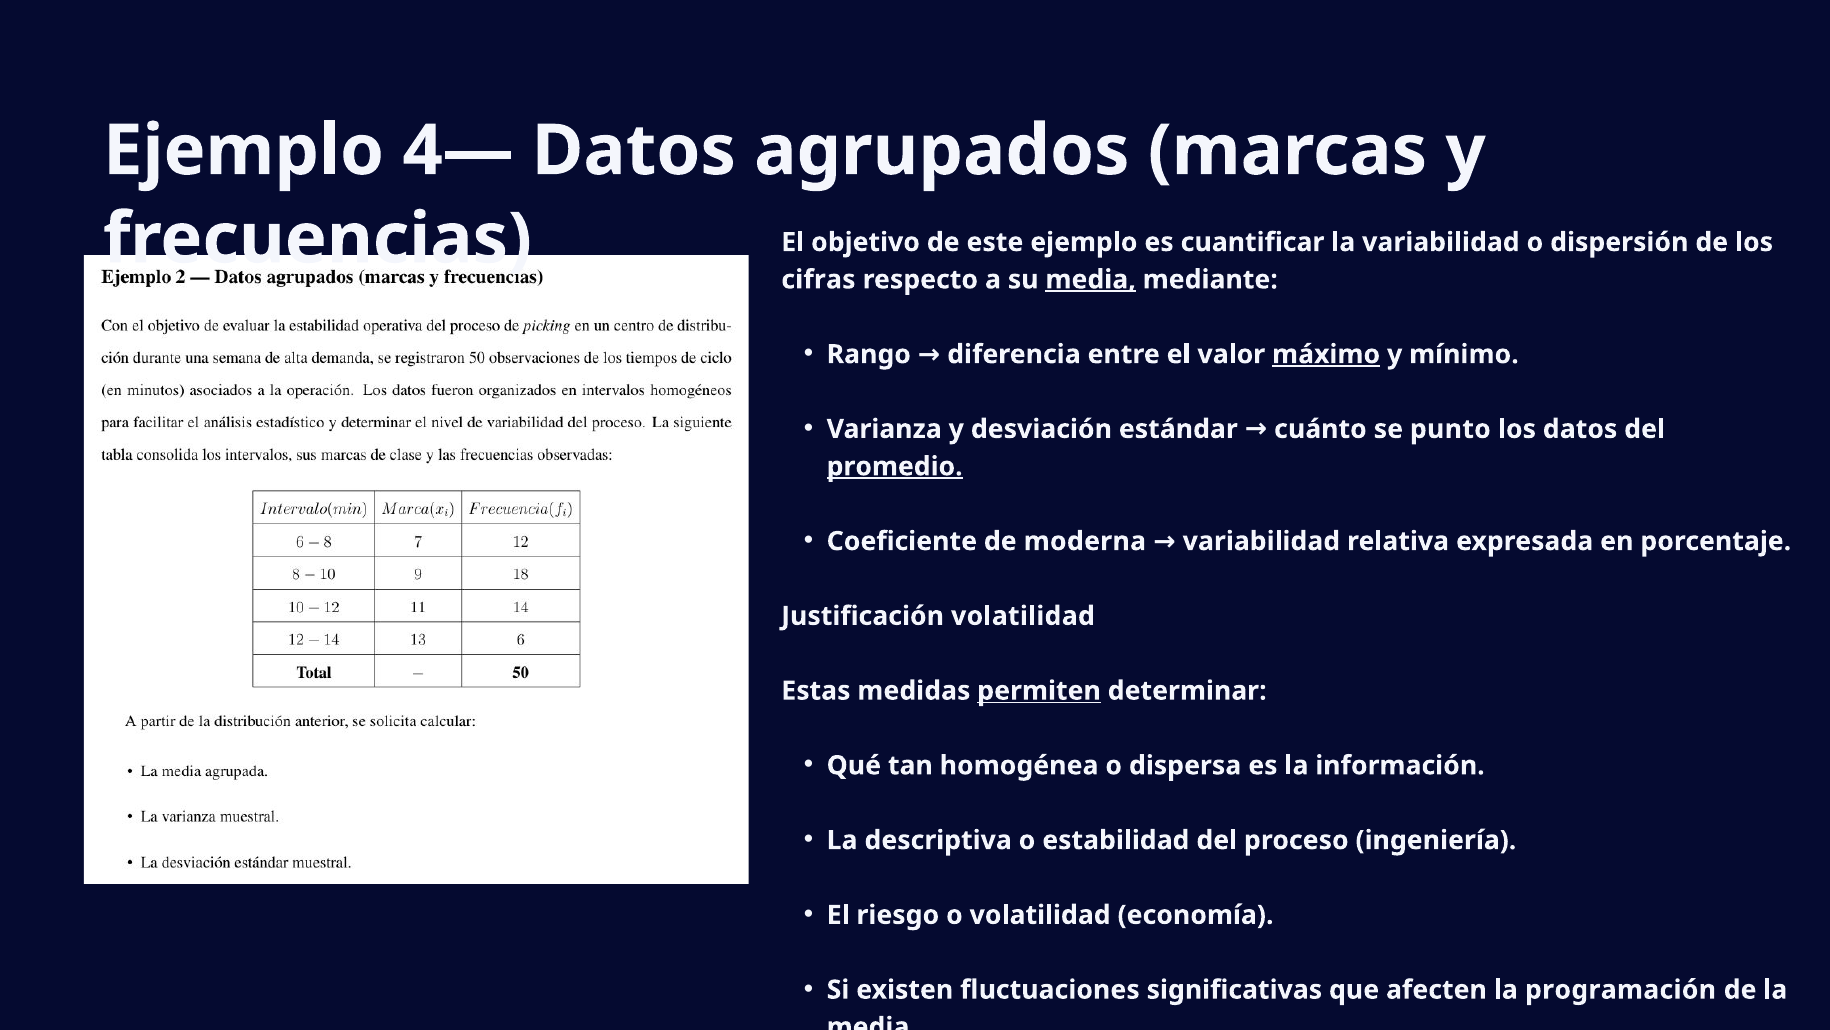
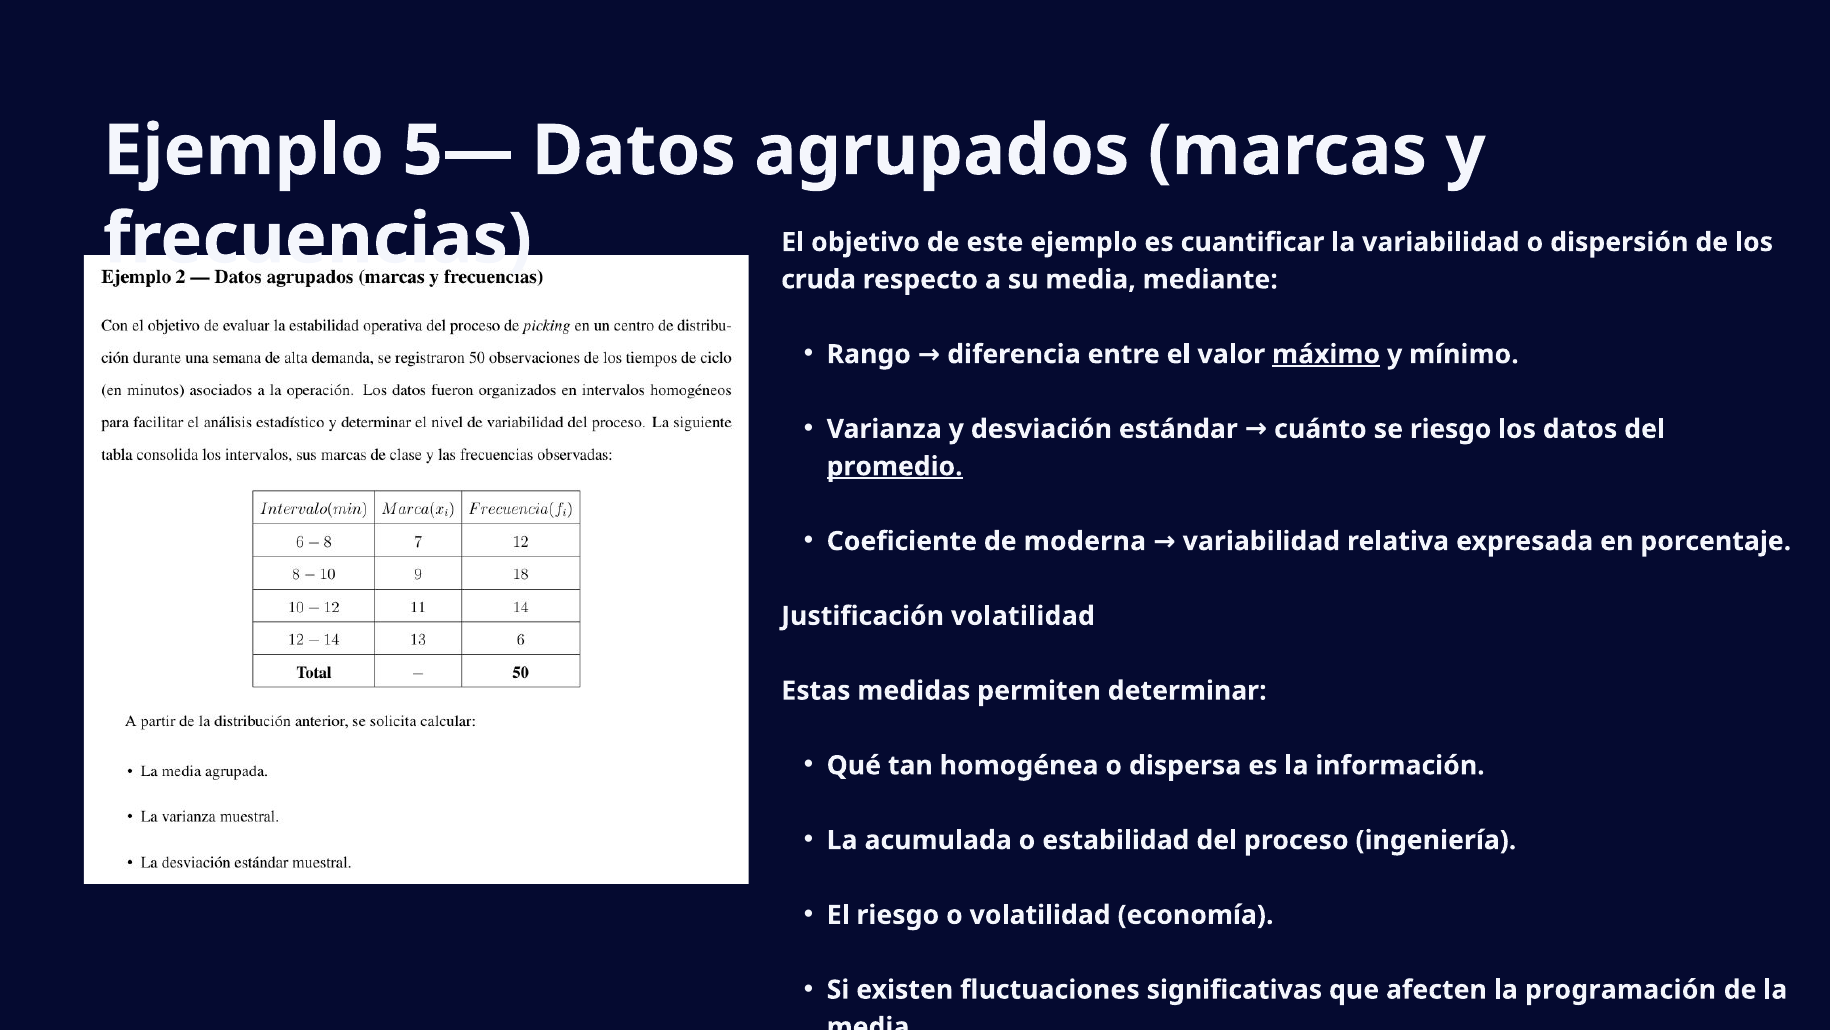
4—: 4— -> 5—
cifras: cifras -> cruda
media at (1091, 279) underline: present -> none
se punto: punto -> riesgo
permiten underline: present -> none
descriptiva: descriptiva -> acumulada
